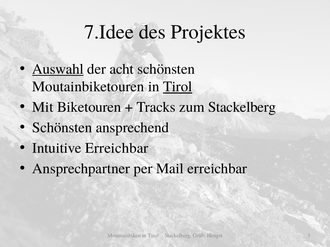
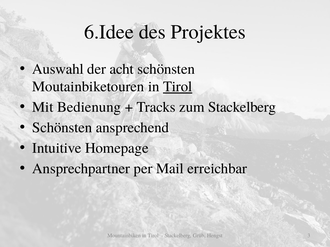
7.Idee: 7.Idee -> 6.Idee
Auswahl underline: present -> none
Biketouren: Biketouren -> Bedienung
Intuitive Erreichbar: Erreichbar -> Homepage
